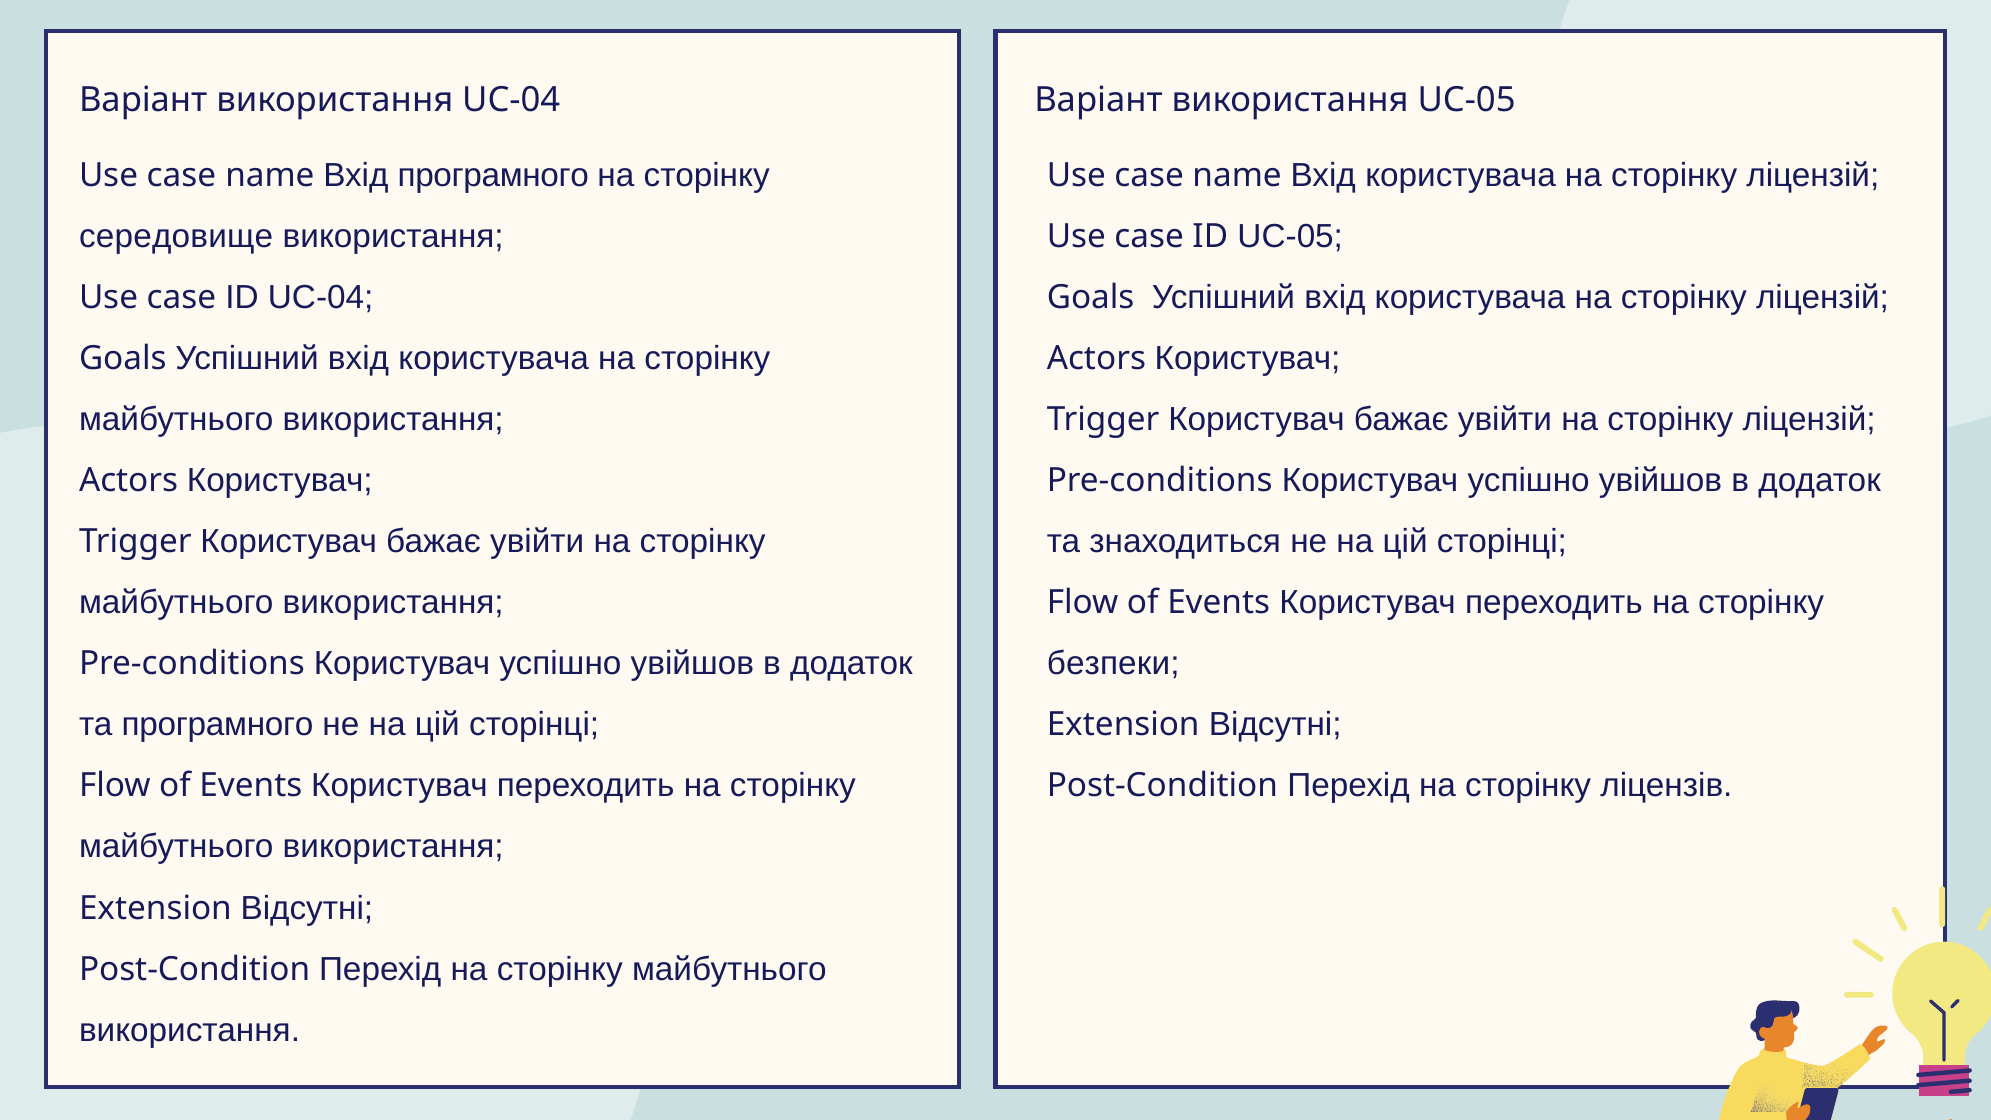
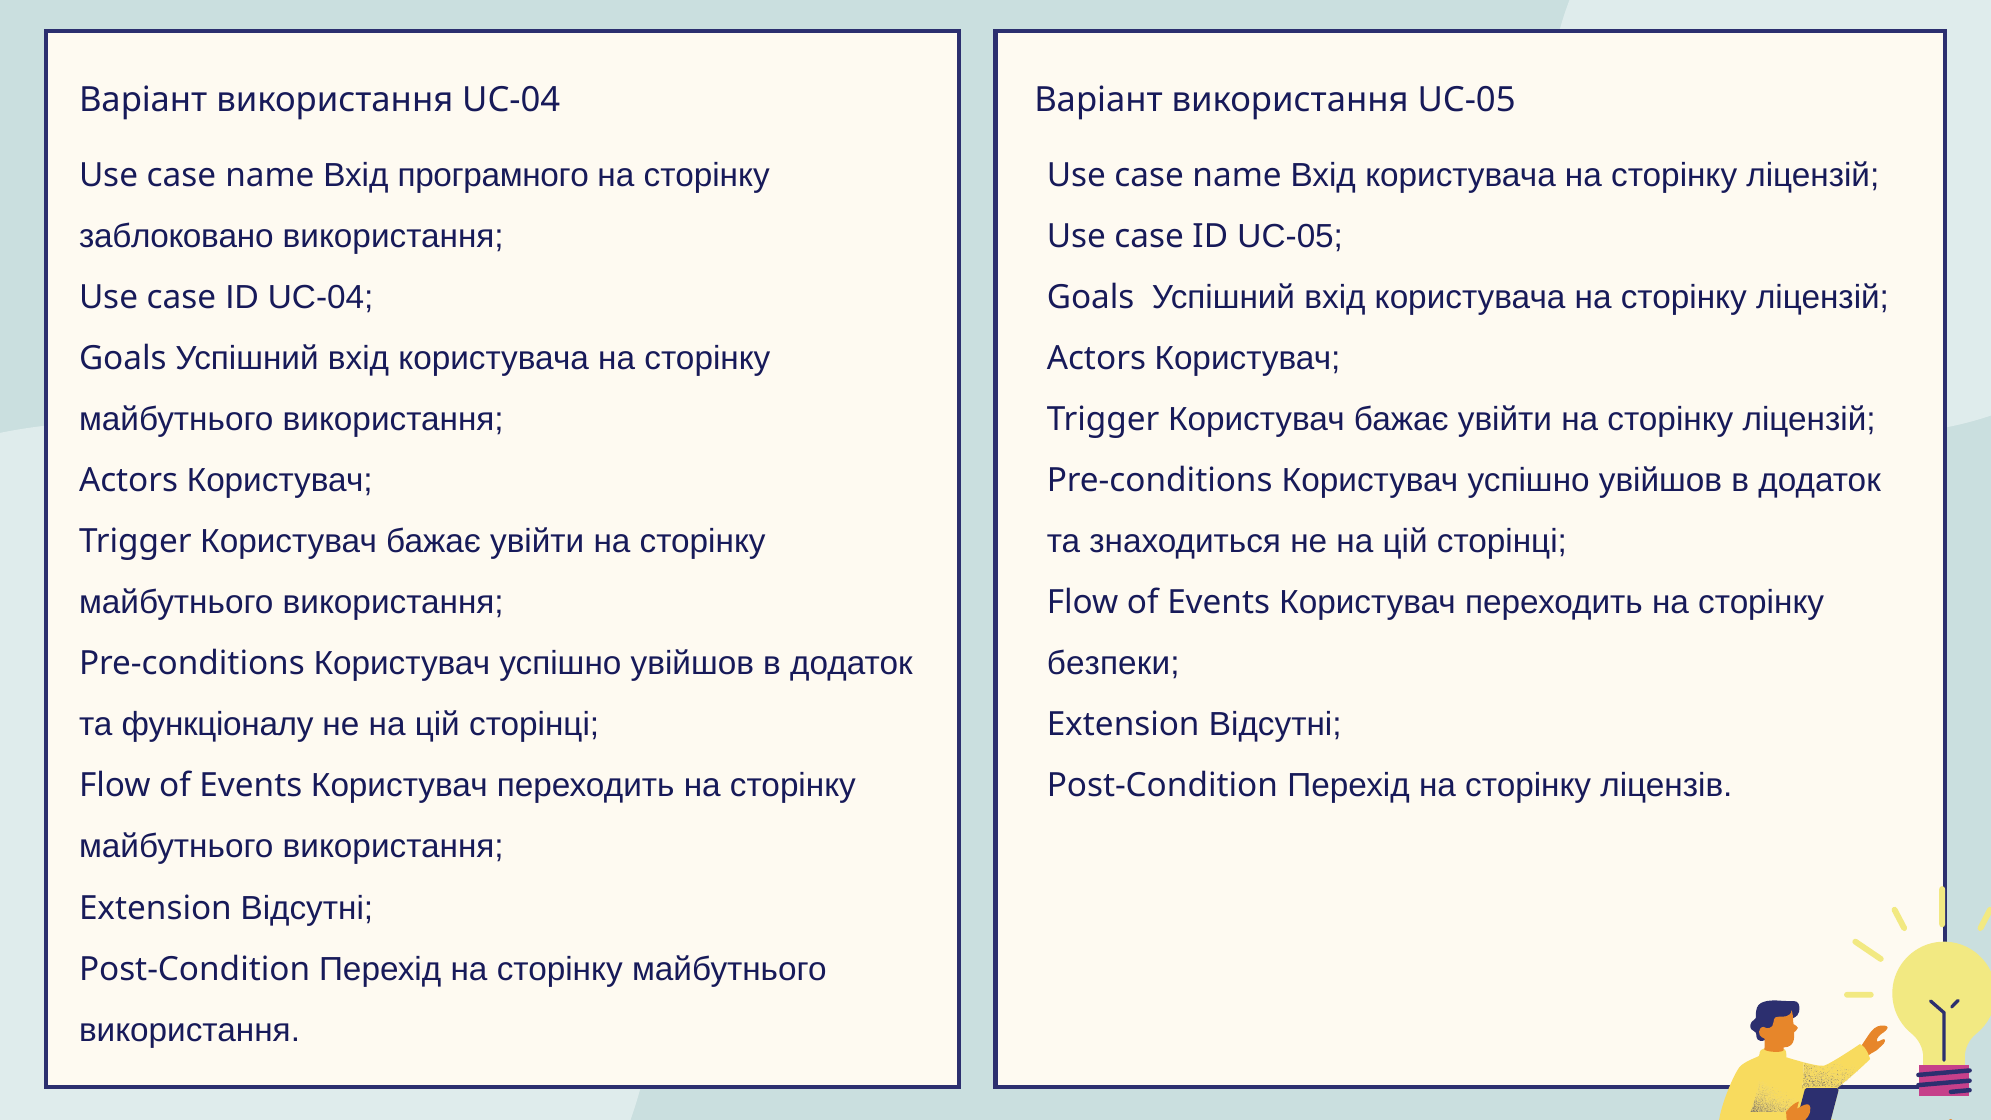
середовище: середовище -> заблоковано
та програмного: програмного -> функціоналу
